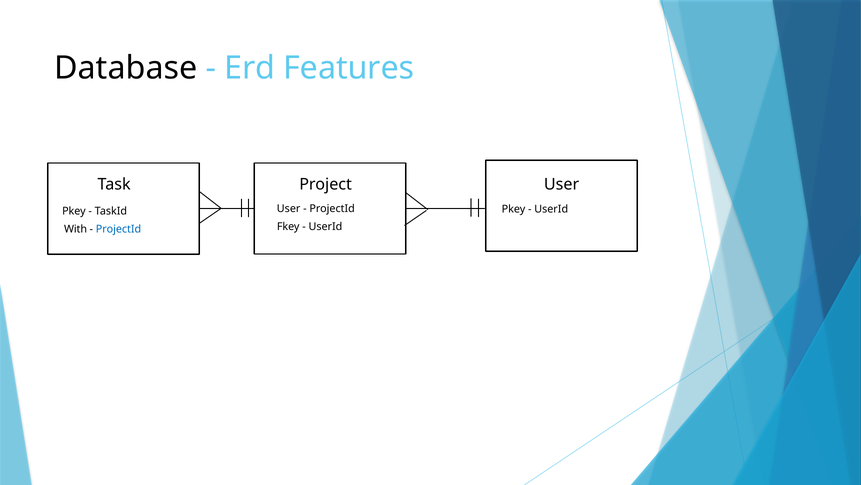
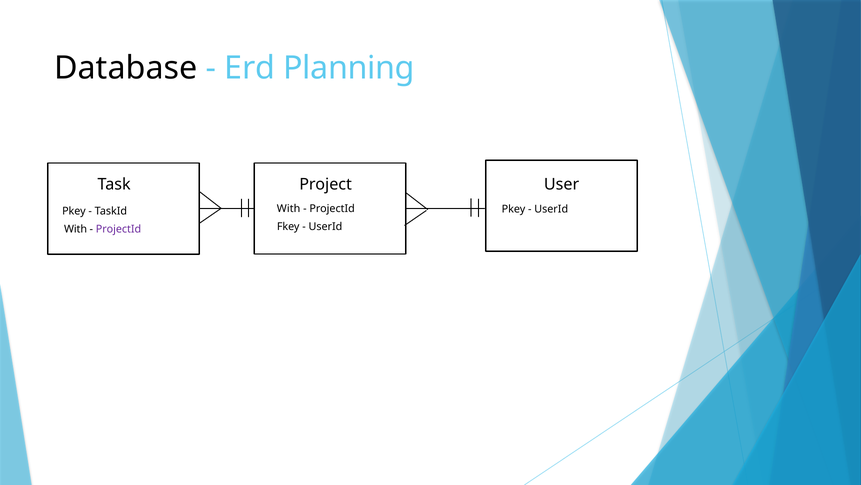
Features: Features -> Planning
User at (289, 208): User -> With
ProjectId at (119, 229) colour: blue -> purple
